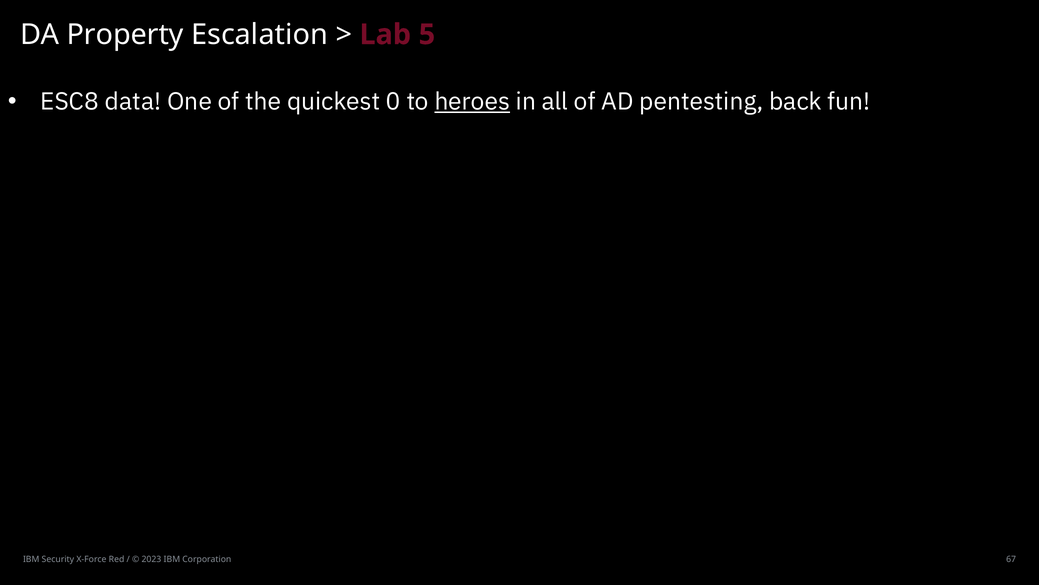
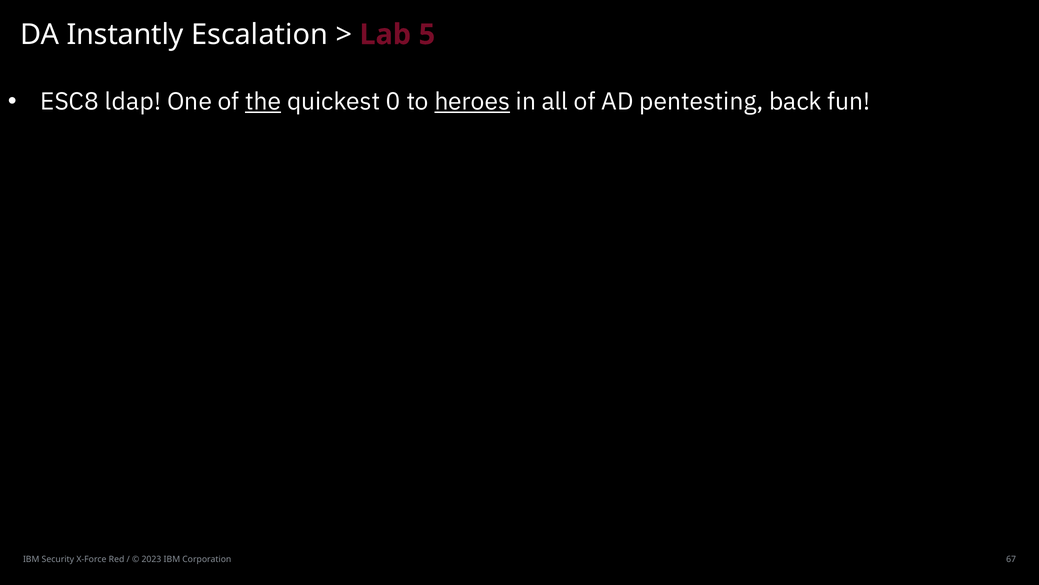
Property: Property -> Instantly
data: data -> ldap
the underline: none -> present
